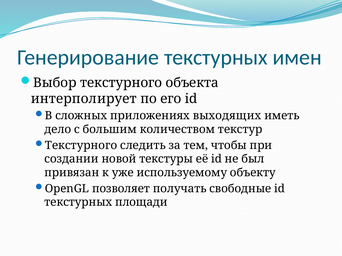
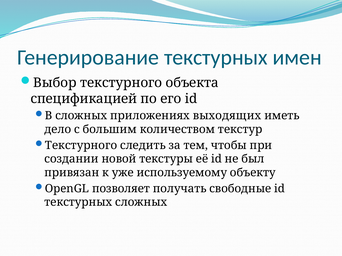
интерполирует: интерполирует -> спецификацией
текстурных площади: площади -> сложных
